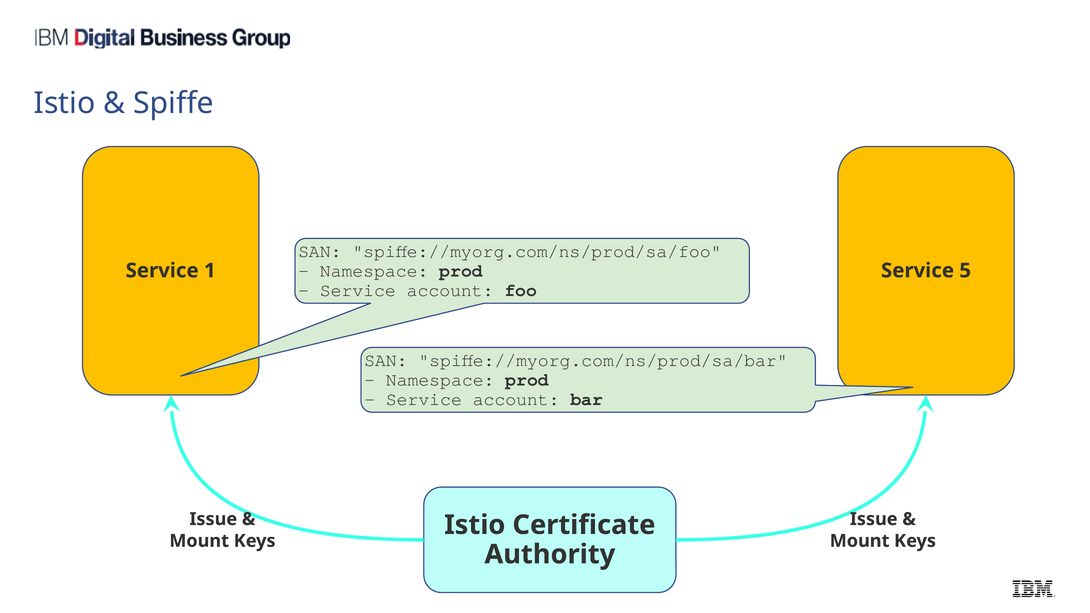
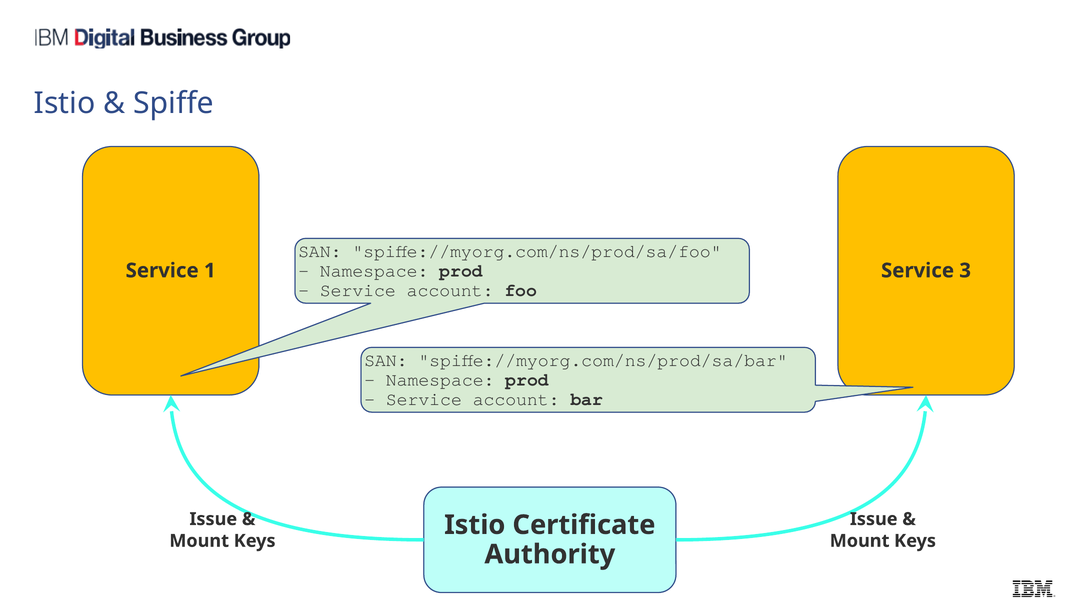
5: 5 -> 3
